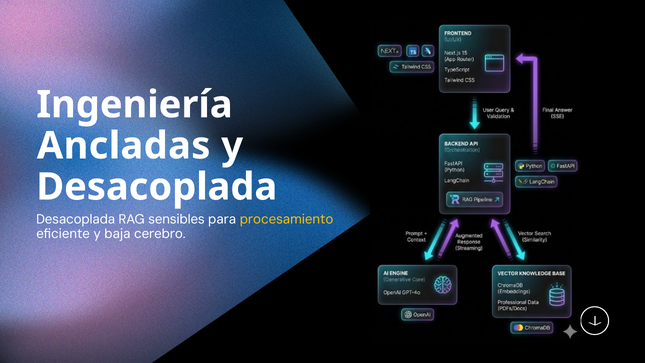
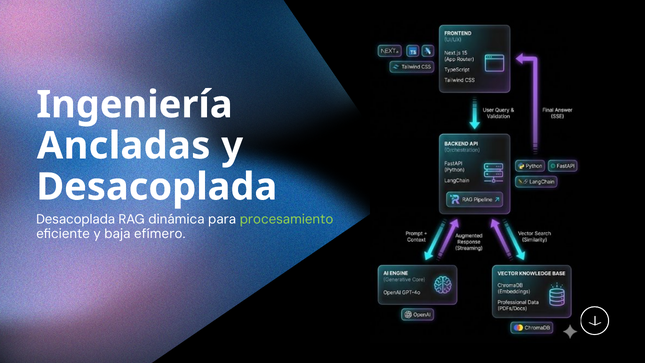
sensibles: sensibles -> dinámica
procesamiento colour: yellow -> light green
cerebro: cerebro -> efímero
